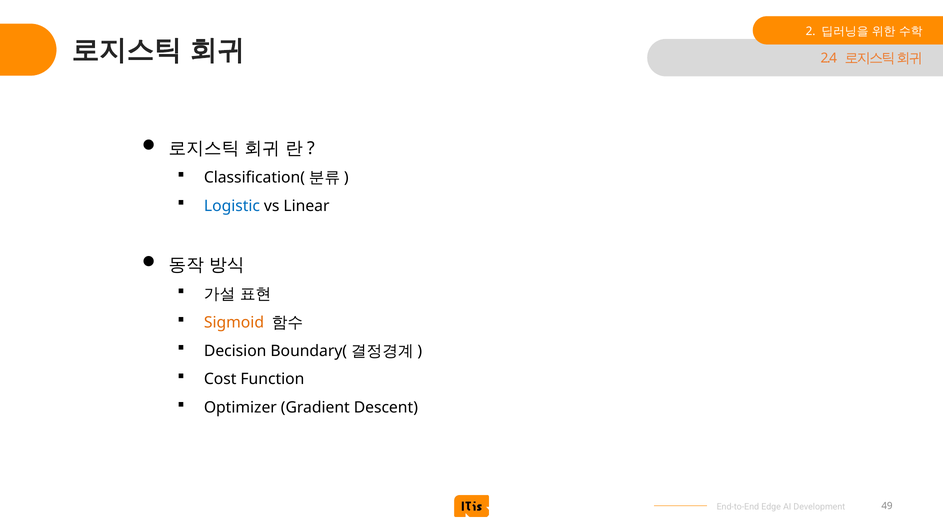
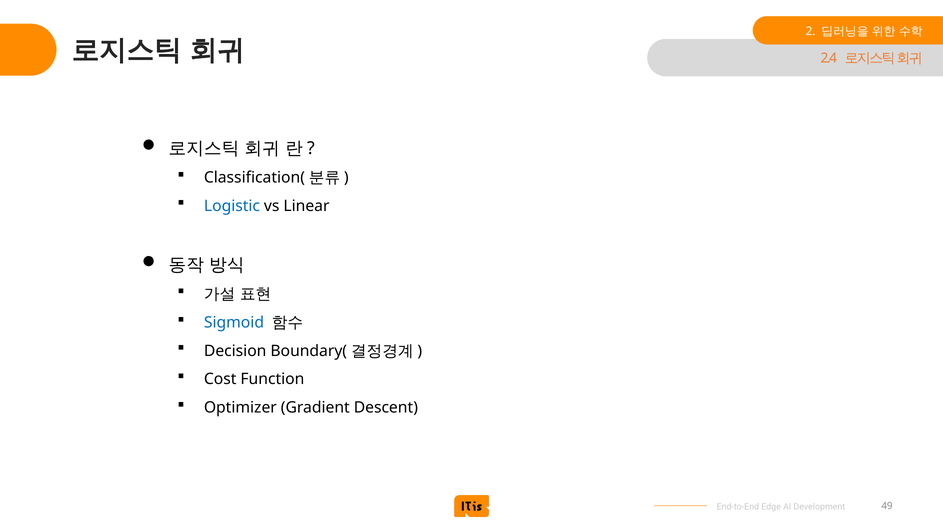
Sigmoid colour: orange -> blue
